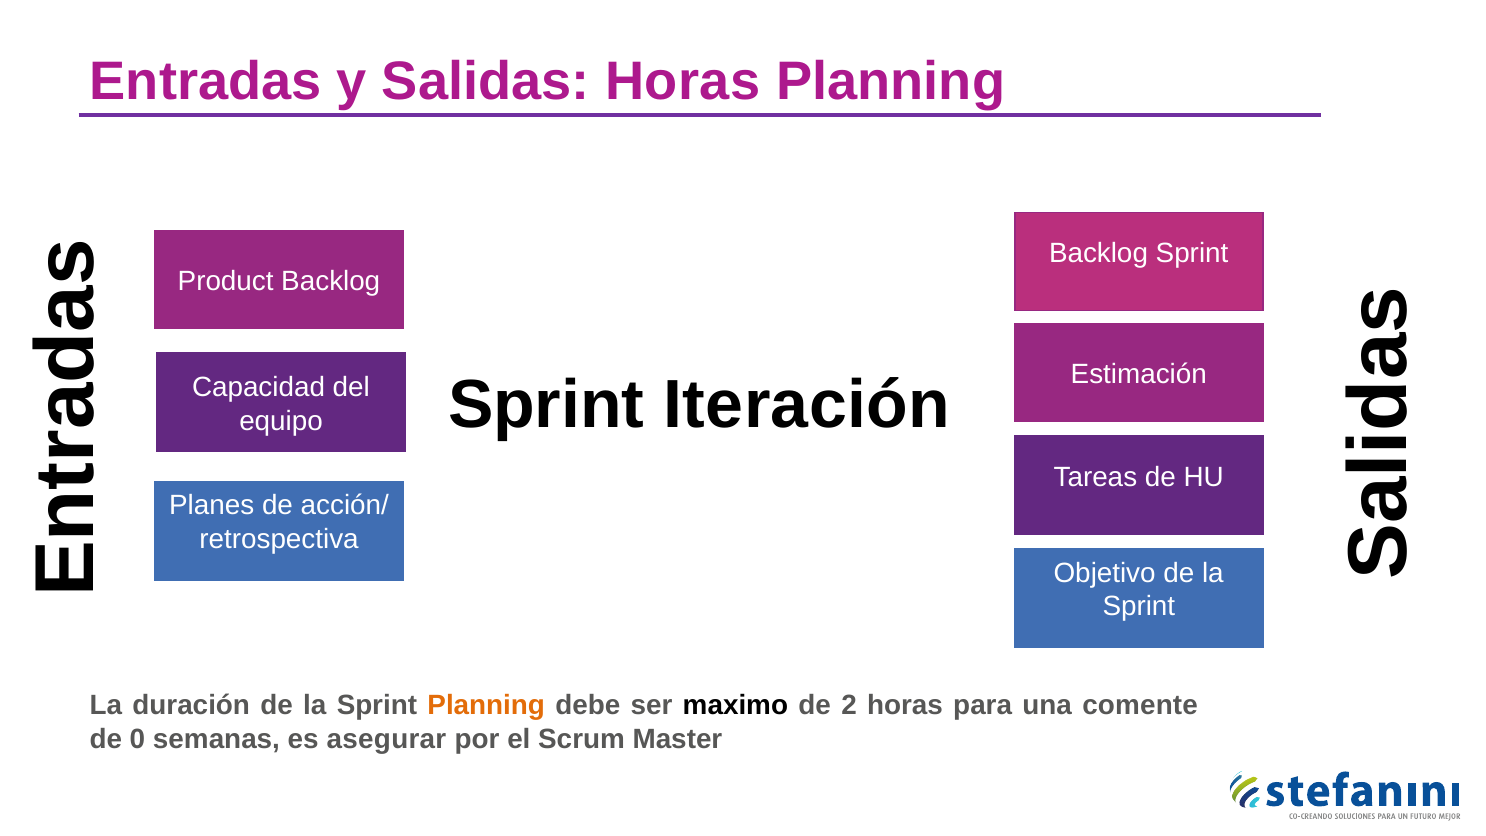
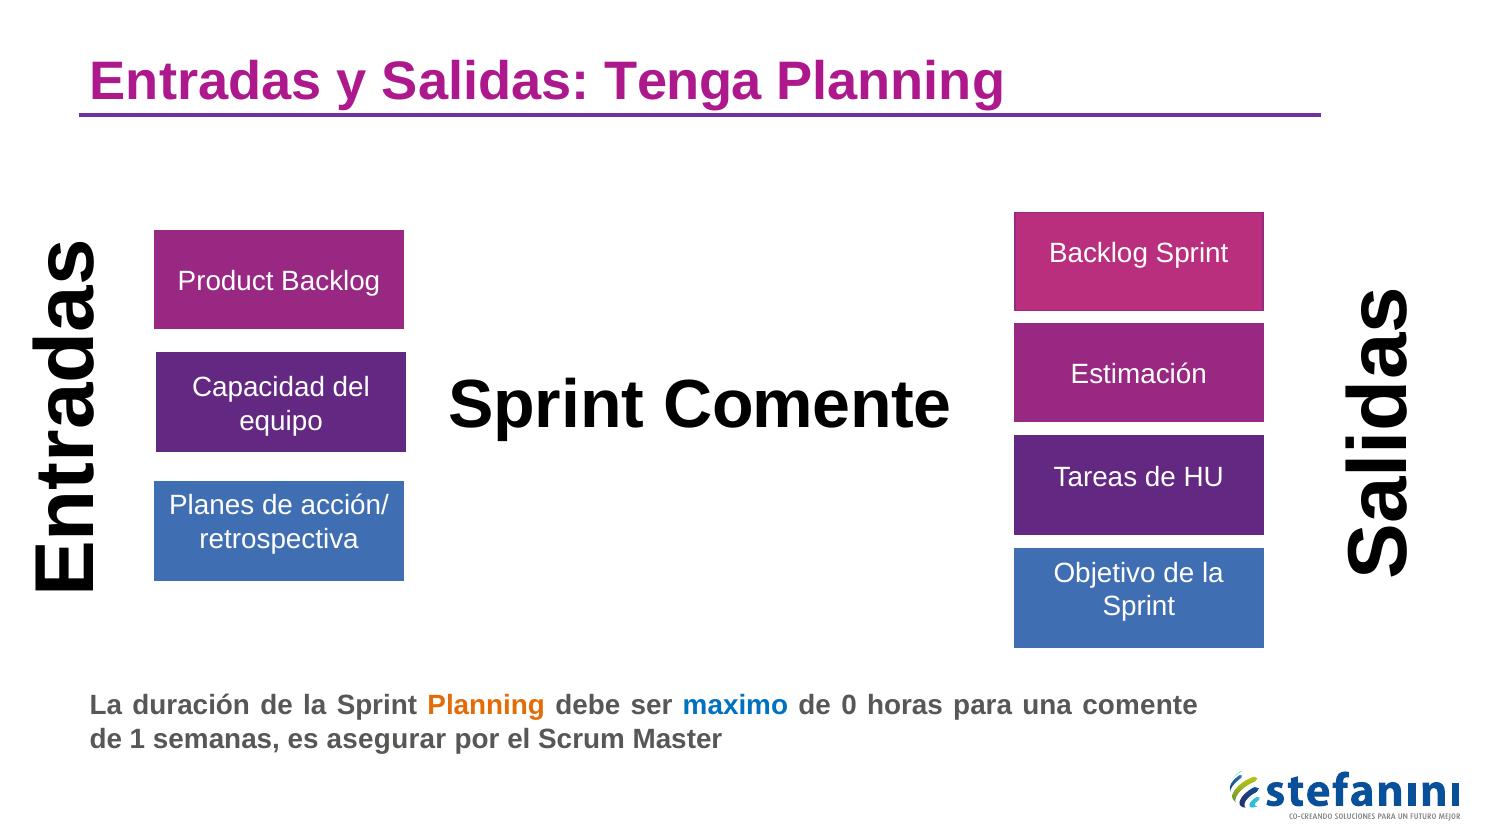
Salidas Horas: Horas -> Tenga
Sprint Iteración: Iteración -> Comente
maximo colour: black -> blue
2: 2 -> 0
0: 0 -> 1
